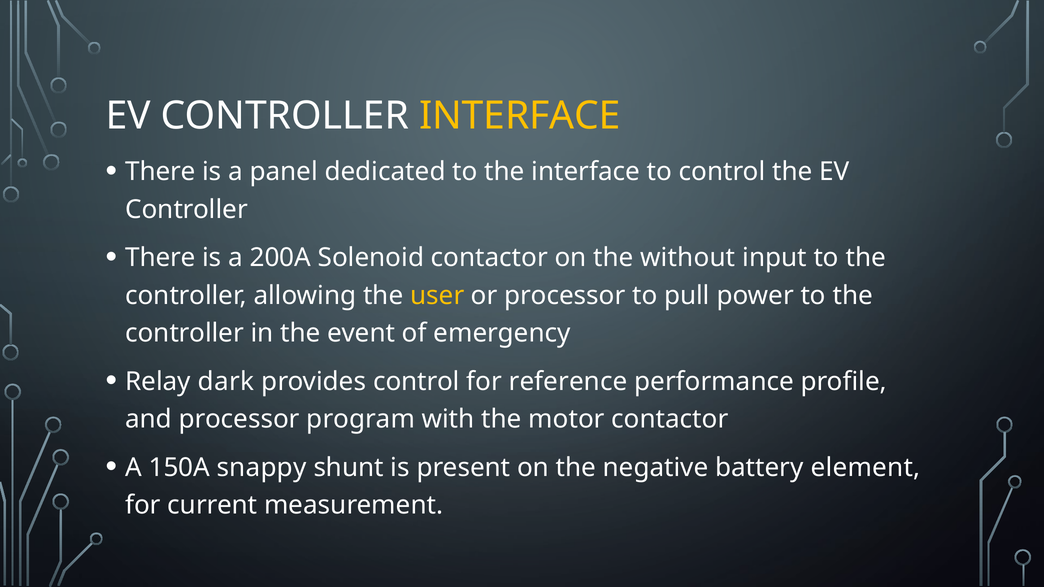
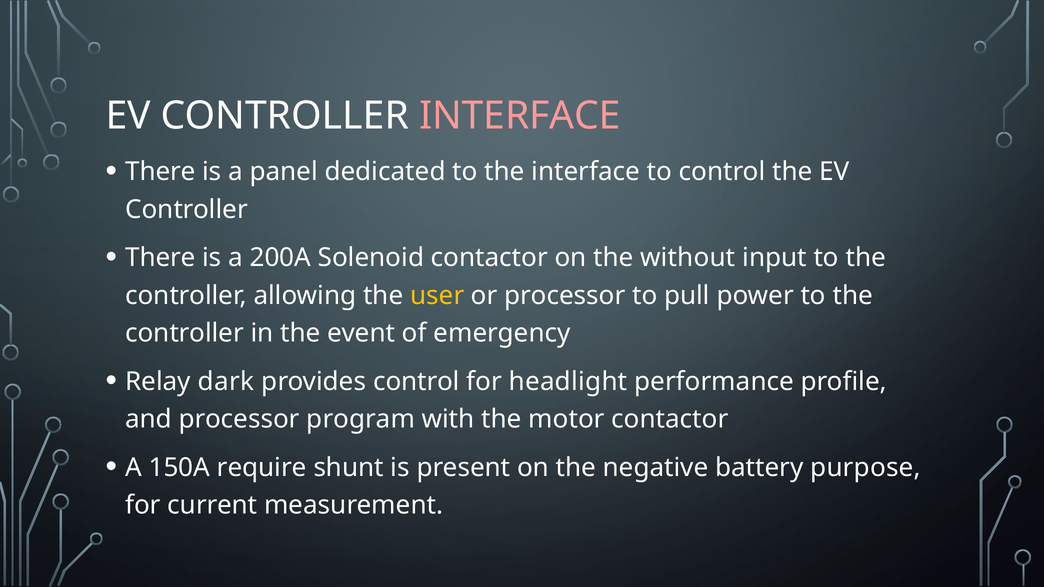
INTERFACE at (520, 116) colour: yellow -> pink
reference: reference -> headlight
snappy: snappy -> require
element: element -> purpose
